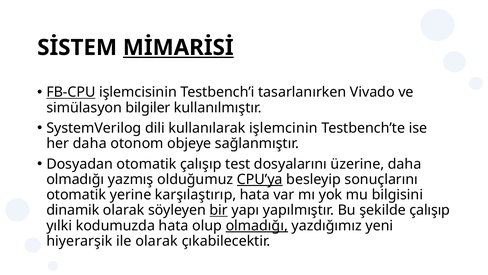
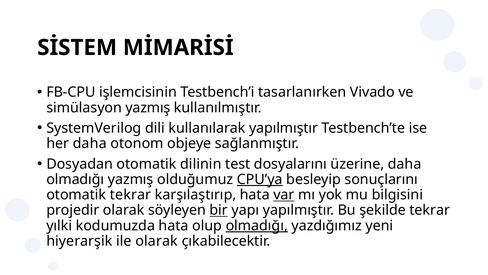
MİMARİSİ underline: present -> none
FB-CPU underline: present -> none
simülasyon bilgiler: bilgiler -> yazmış
kullanılarak işlemcinin: işlemcinin -> yapılmıştır
otomatik çalışıp: çalışıp -> dilinin
otomatik yerine: yerine -> tekrar
var underline: none -> present
dinamik: dinamik -> projedir
şekilde çalışıp: çalışıp -> tekrar
